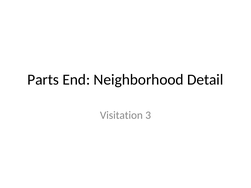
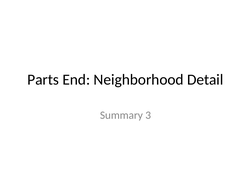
Visitation: Visitation -> Summary
